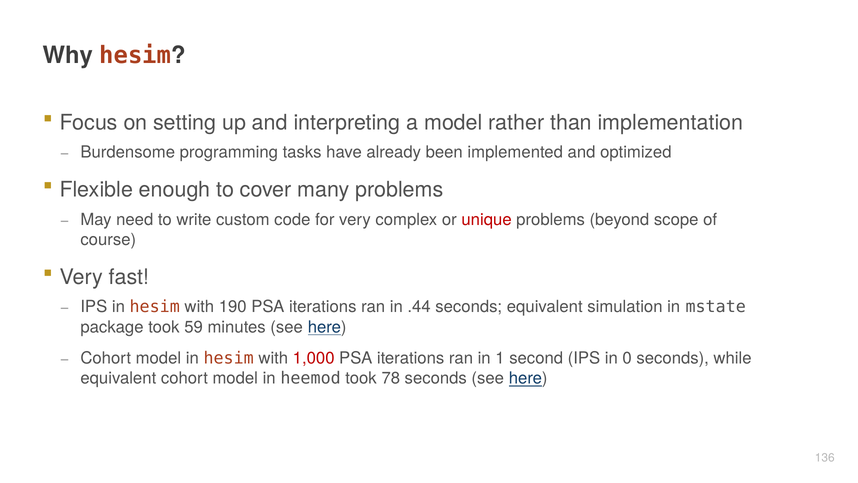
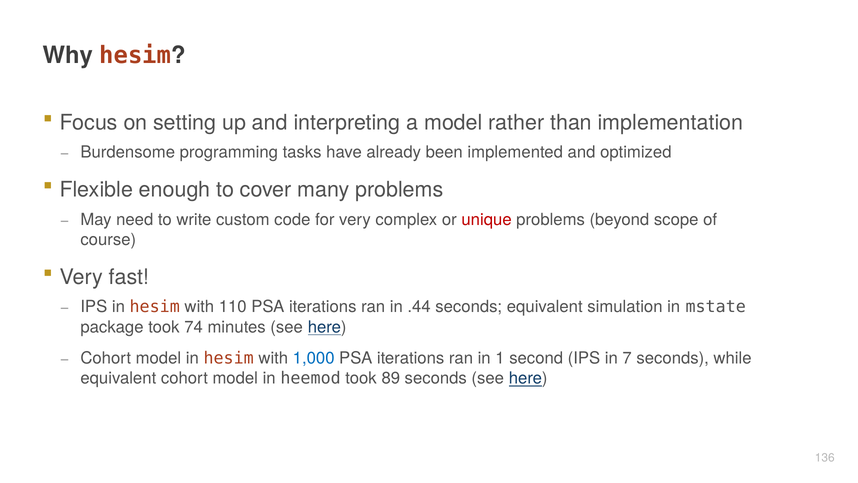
190: 190 -> 110
59: 59 -> 74
1,000 colour: red -> blue
0: 0 -> 7
78: 78 -> 89
